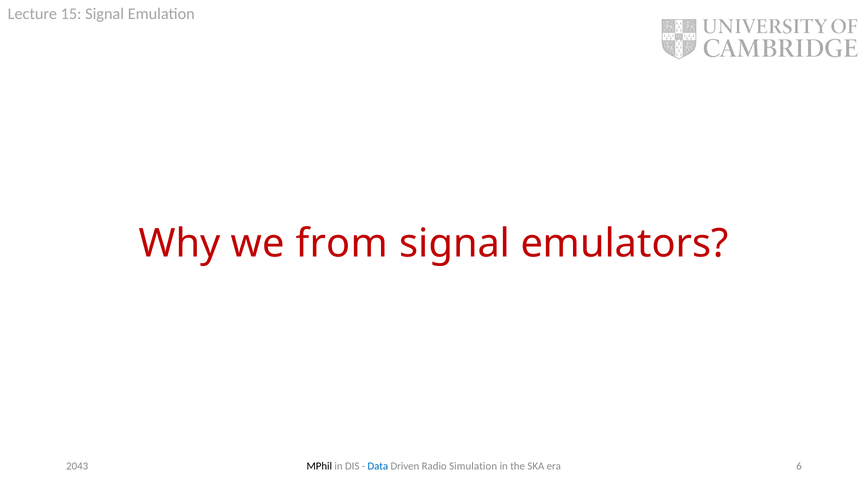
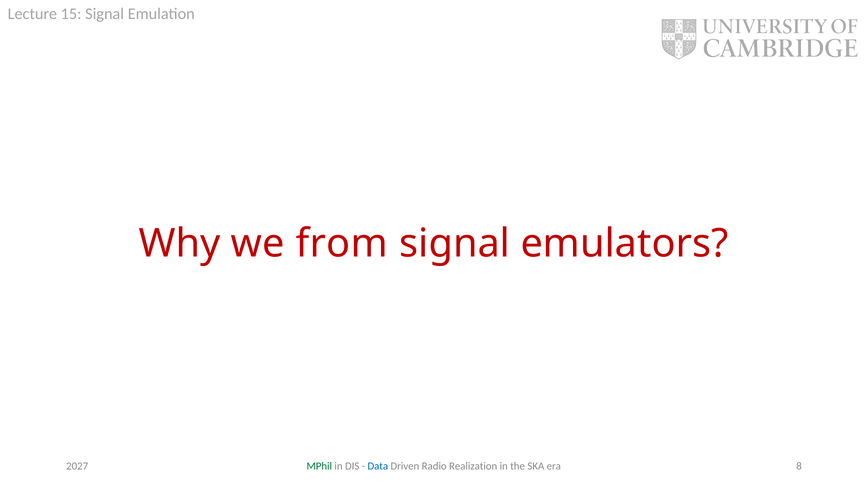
MPhil colour: black -> green
Simulation: Simulation -> Realization
6: 6 -> 8
2043: 2043 -> 2027
